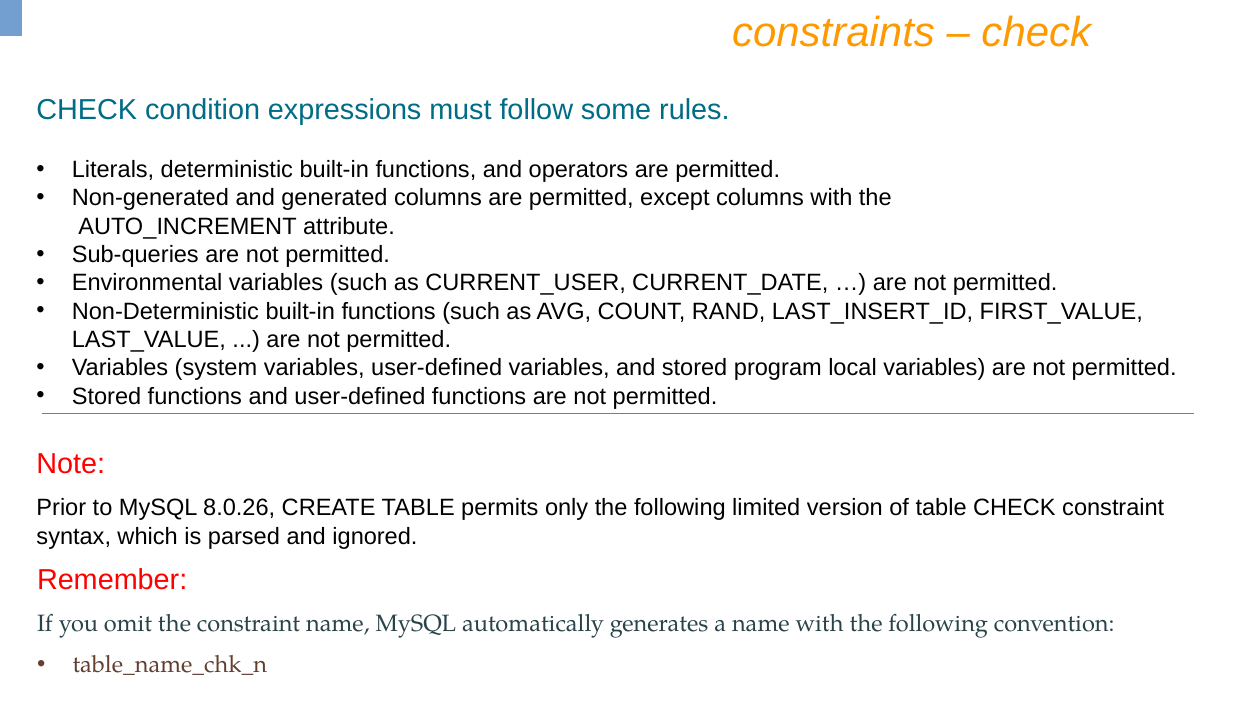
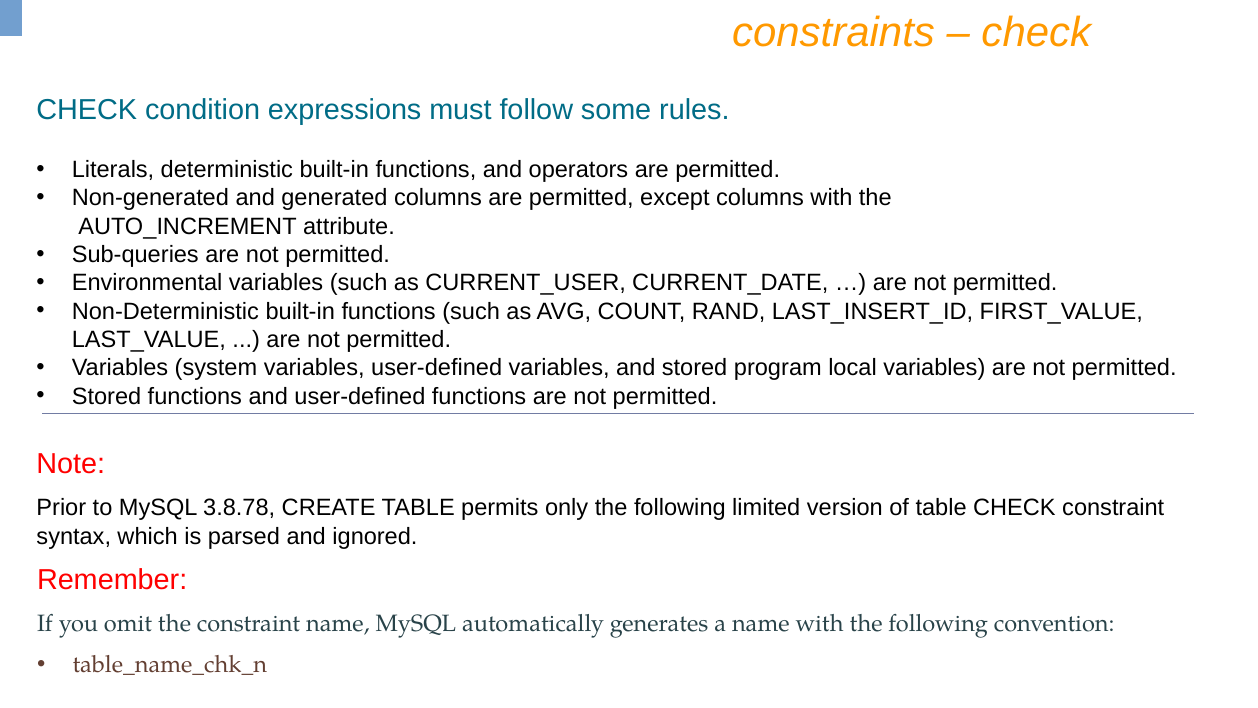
8.0.26: 8.0.26 -> 3.8.78
